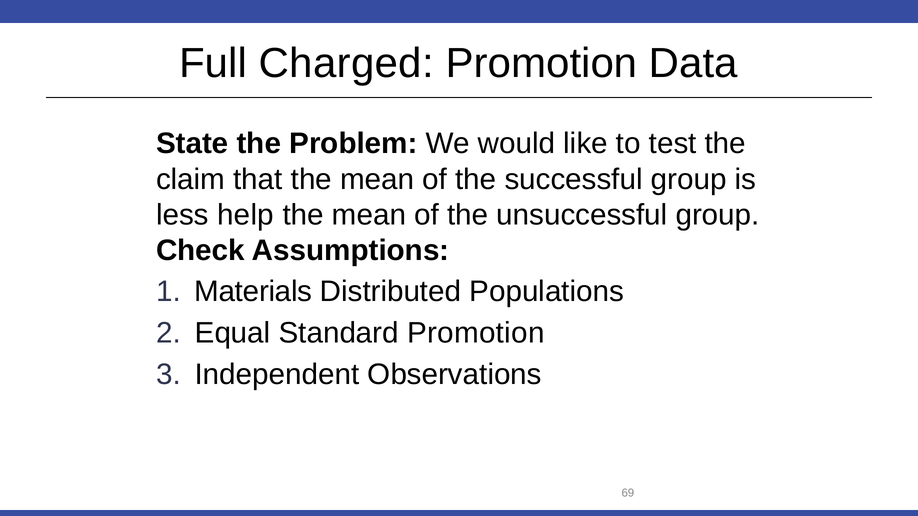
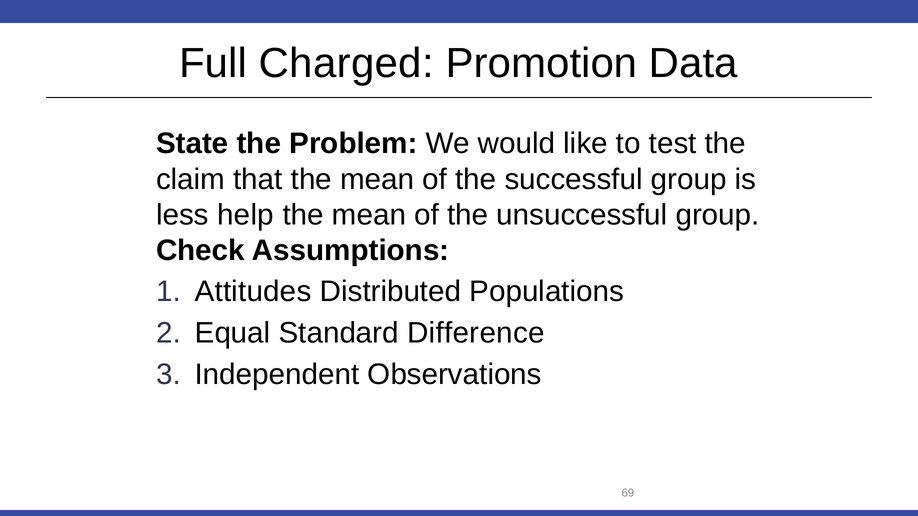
Materials: Materials -> Attitudes
Standard Promotion: Promotion -> Difference
